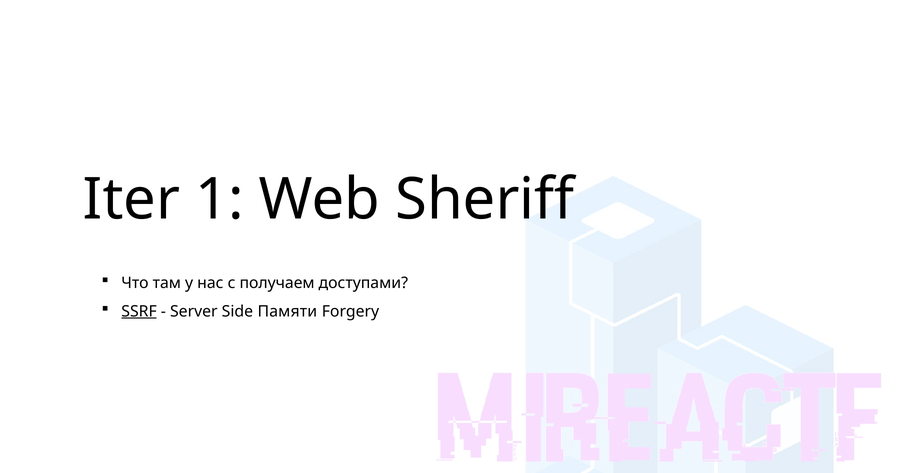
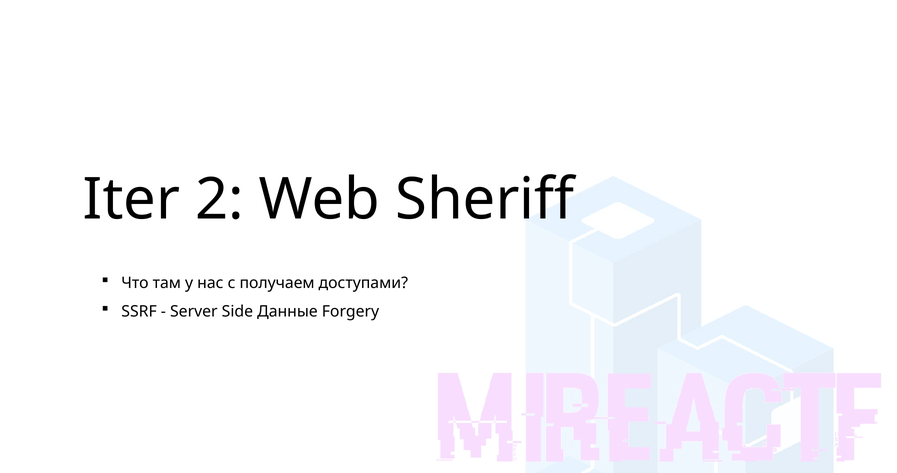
1: 1 -> 2
SSRF underline: present -> none
Памяти: Памяти -> Данные
